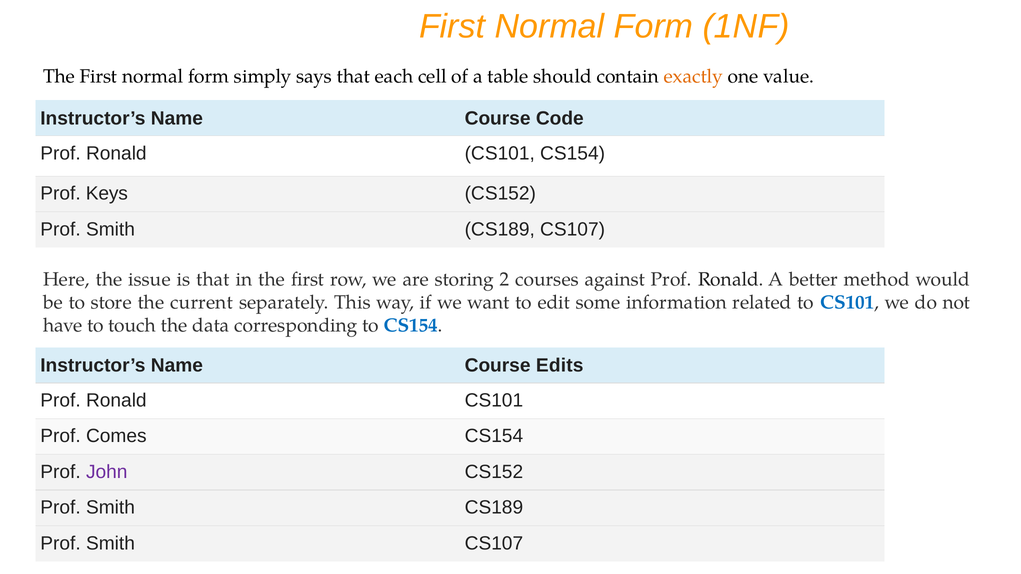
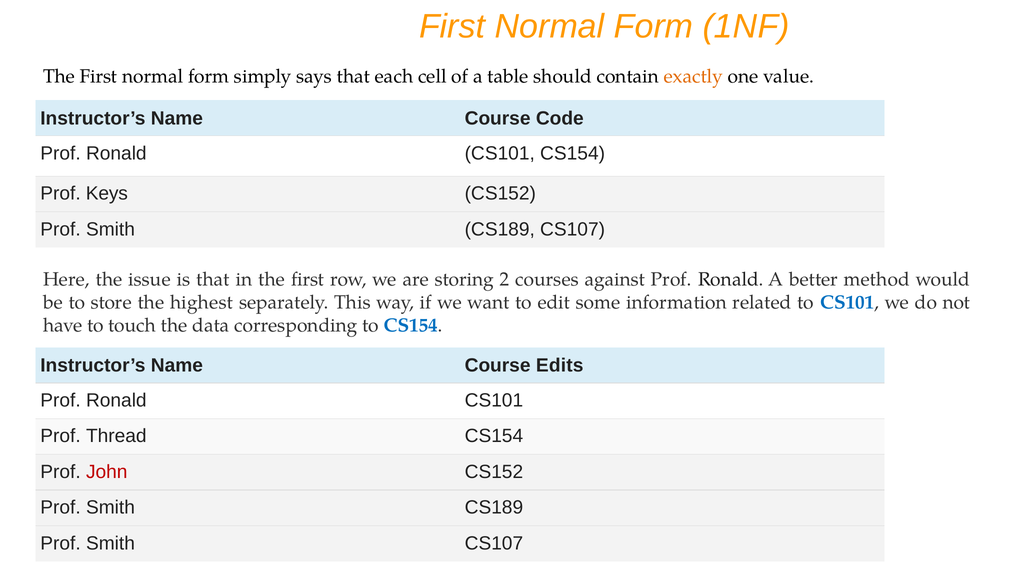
current: current -> highest
Comes: Comes -> Thread
John colour: purple -> red
